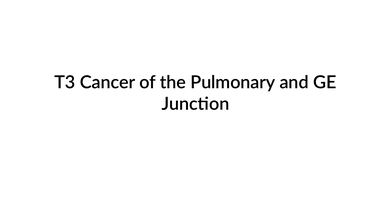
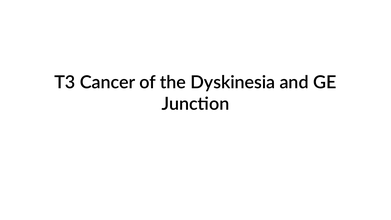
Pulmonary: Pulmonary -> Dyskinesia
